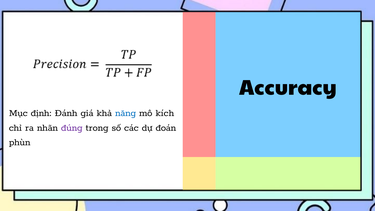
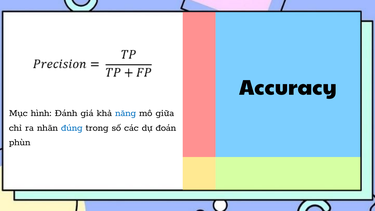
định: định -> hình
kích: kích -> giữa
đúng colour: purple -> blue
